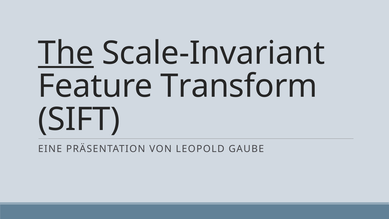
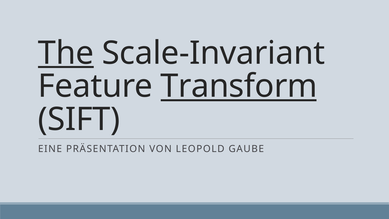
Transform underline: none -> present
